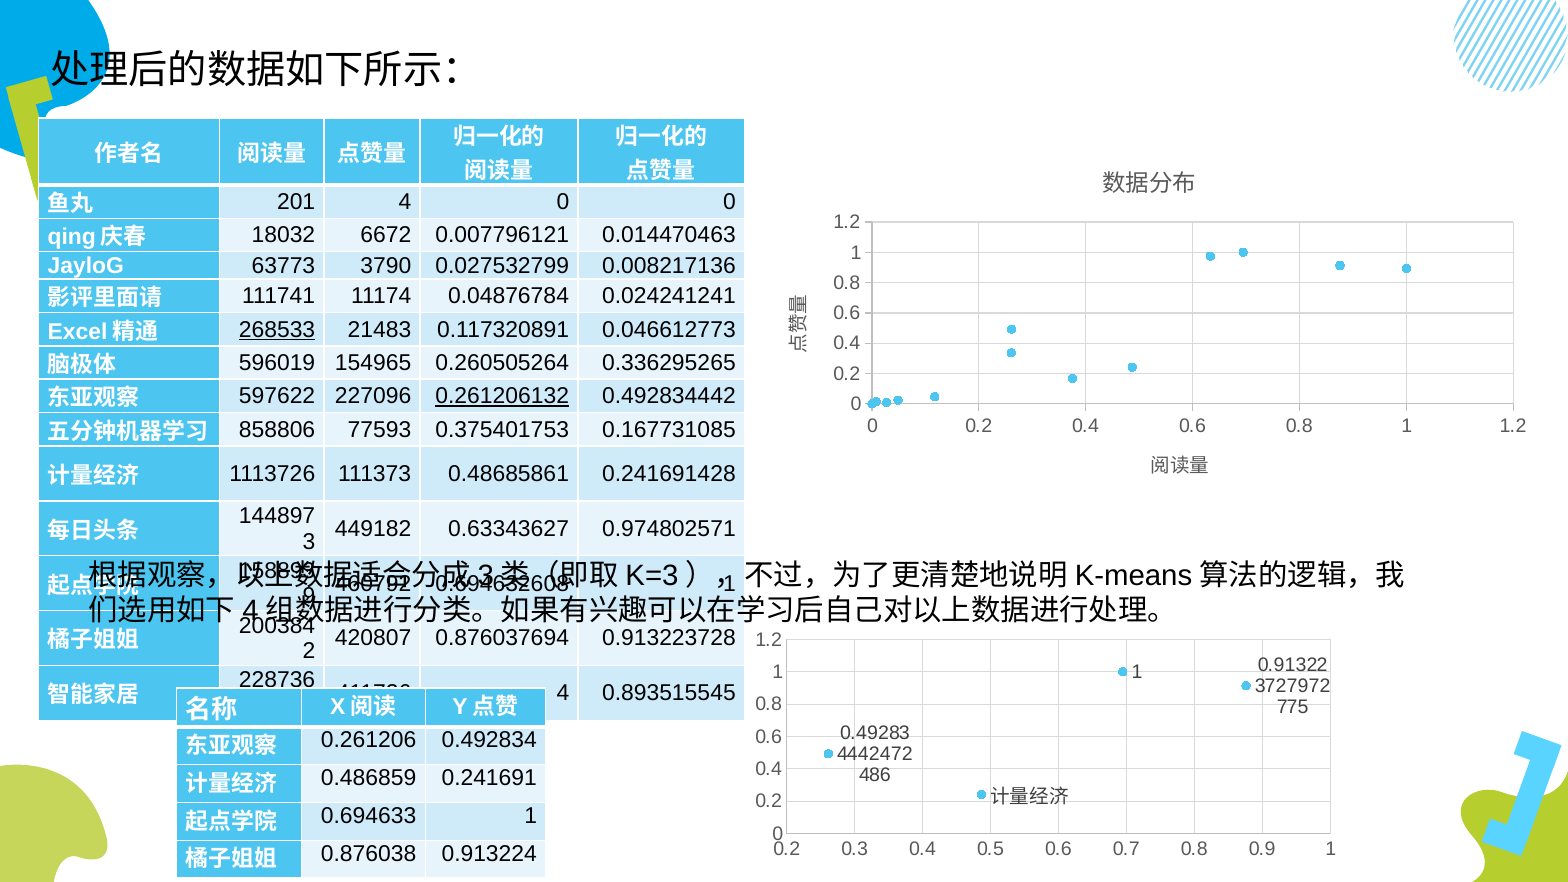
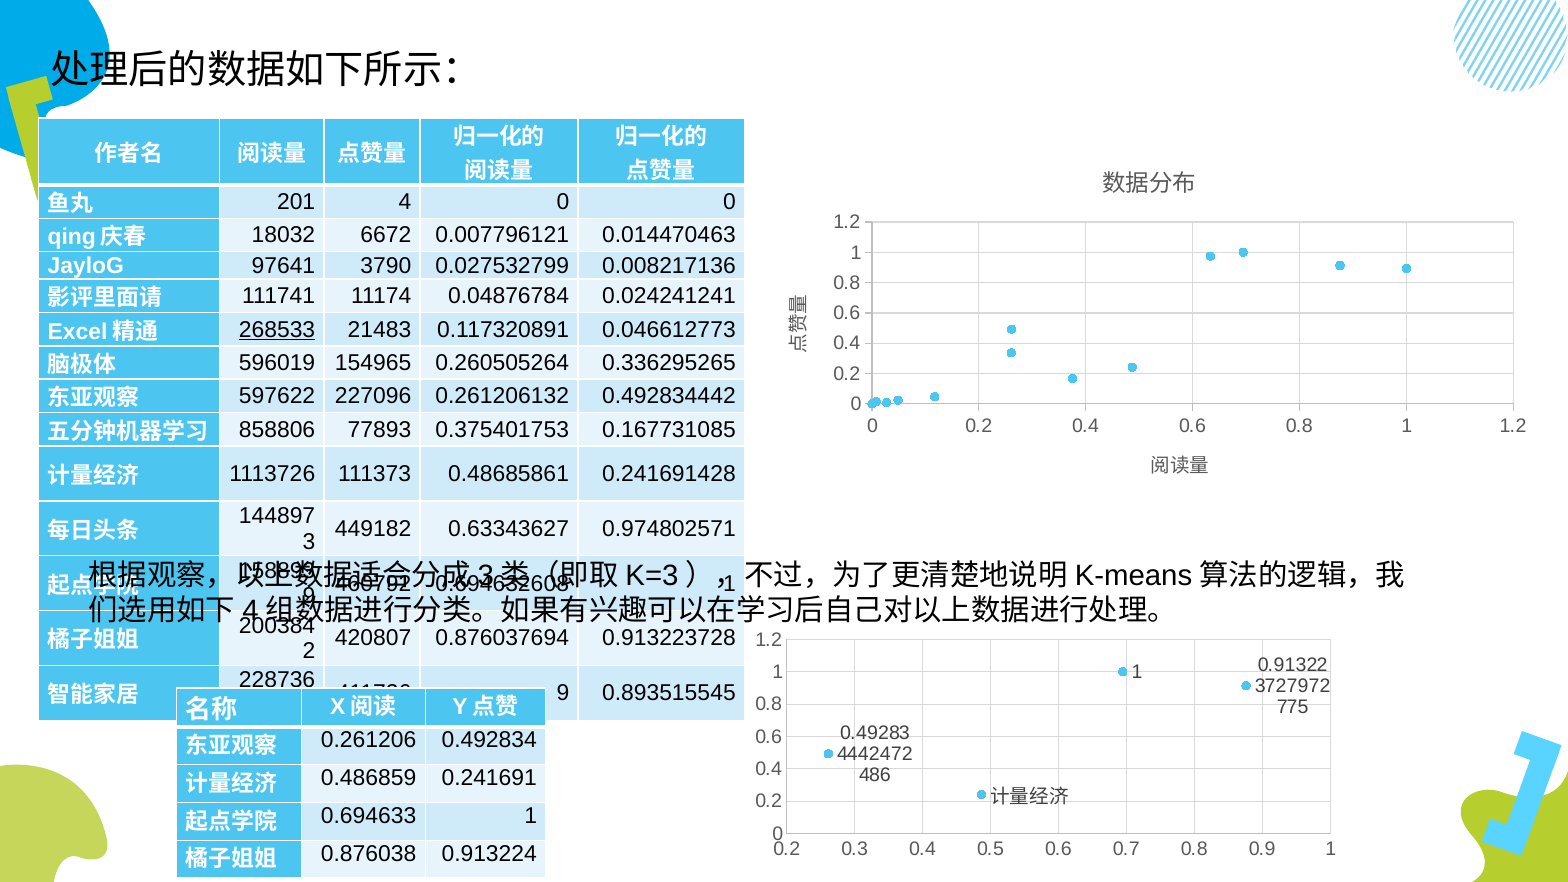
63773: 63773 -> 97641
0.261206132 underline: present -> none
77593: 77593 -> 77893
4 at (563, 693): 4 -> 9
